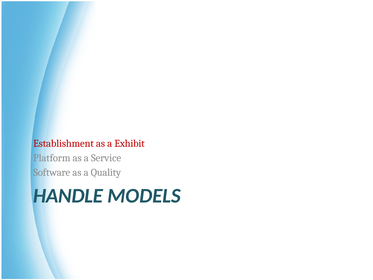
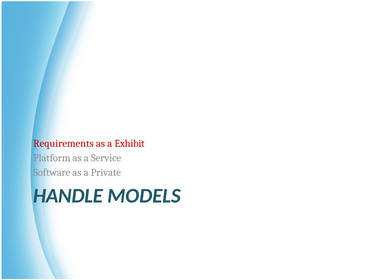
Establishment: Establishment -> Requirements
Quality: Quality -> Private
